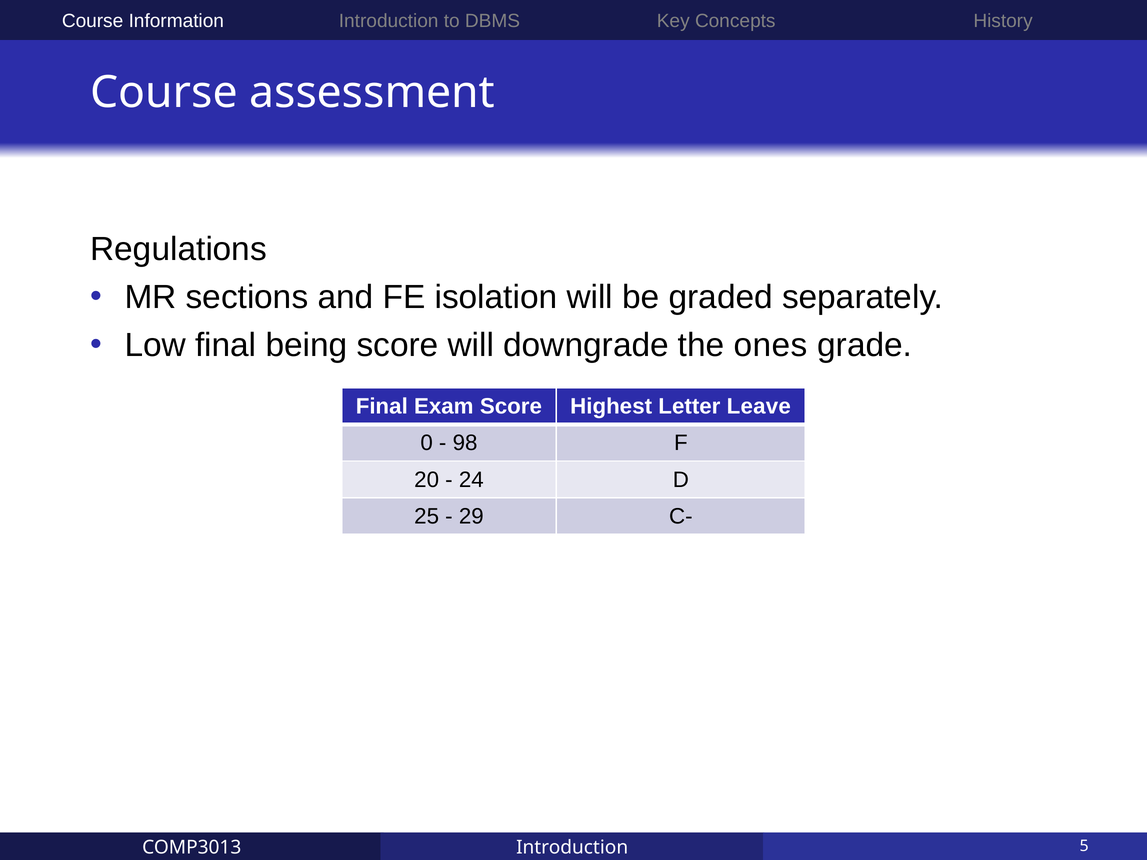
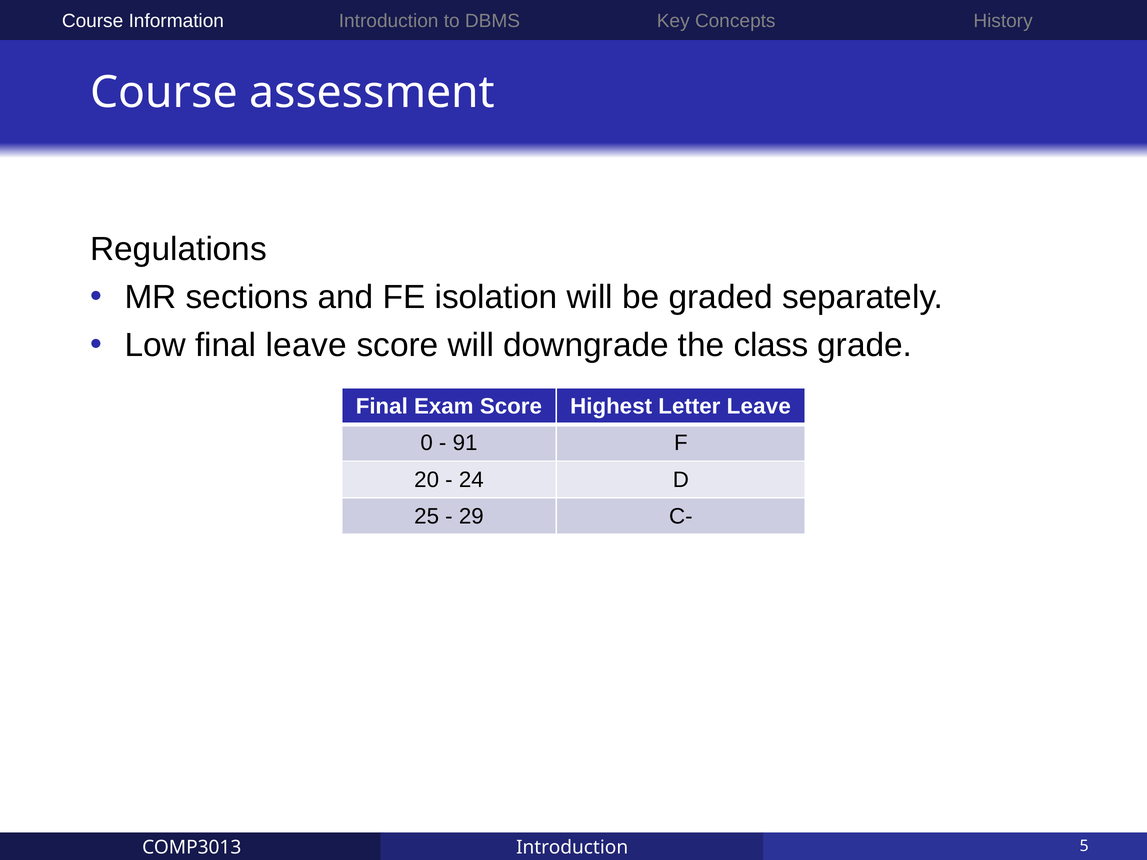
final being: being -> leave
ones: ones -> class
98: 98 -> 91
